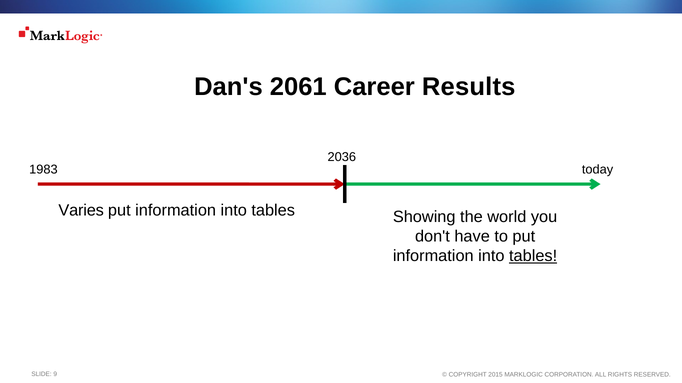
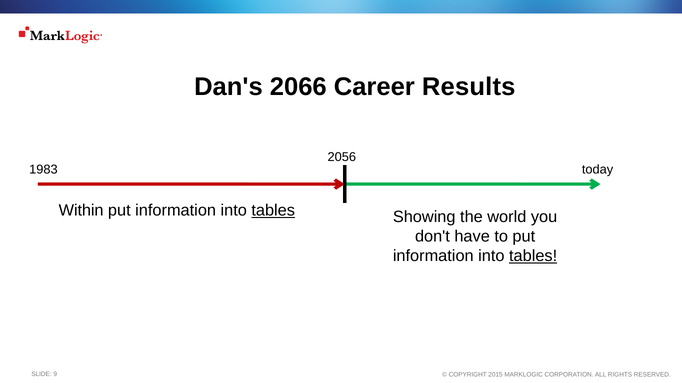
2061: 2061 -> 2066
2036: 2036 -> 2056
Varies: Varies -> Within
tables at (273, 211) underline: none -> present
